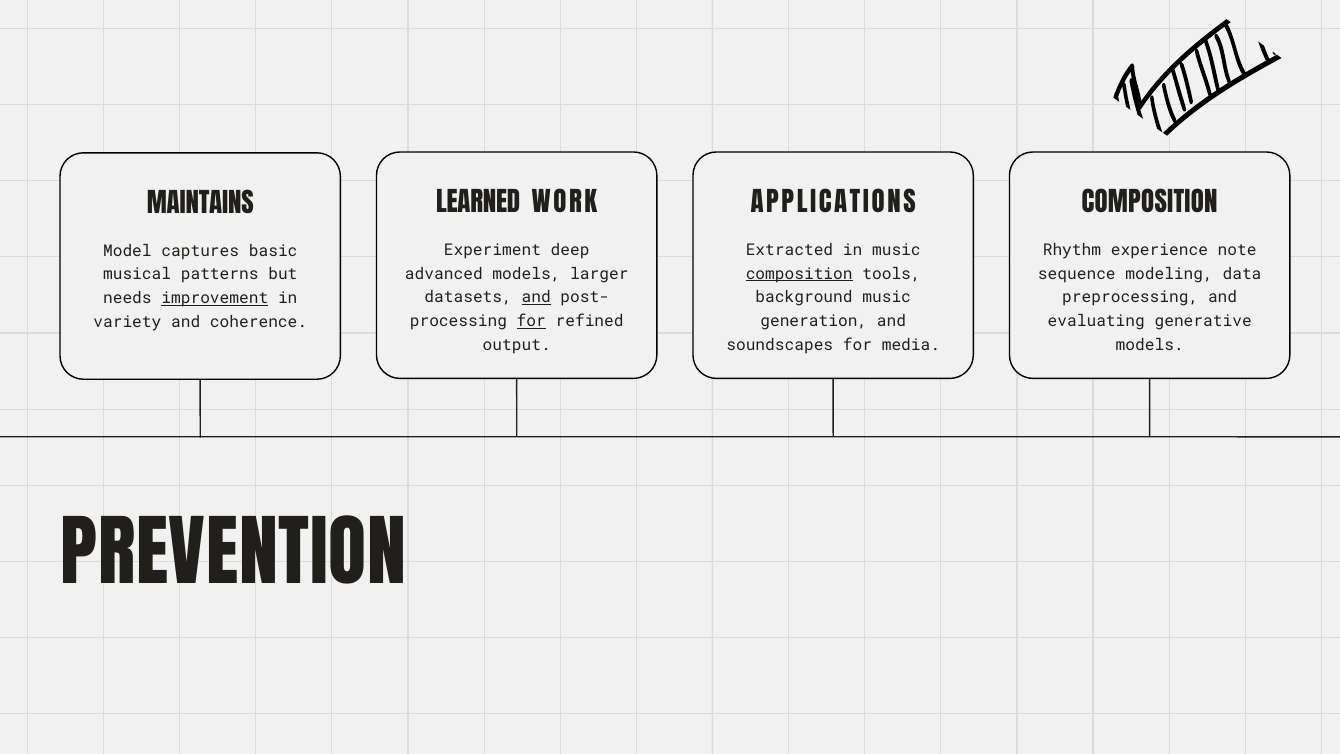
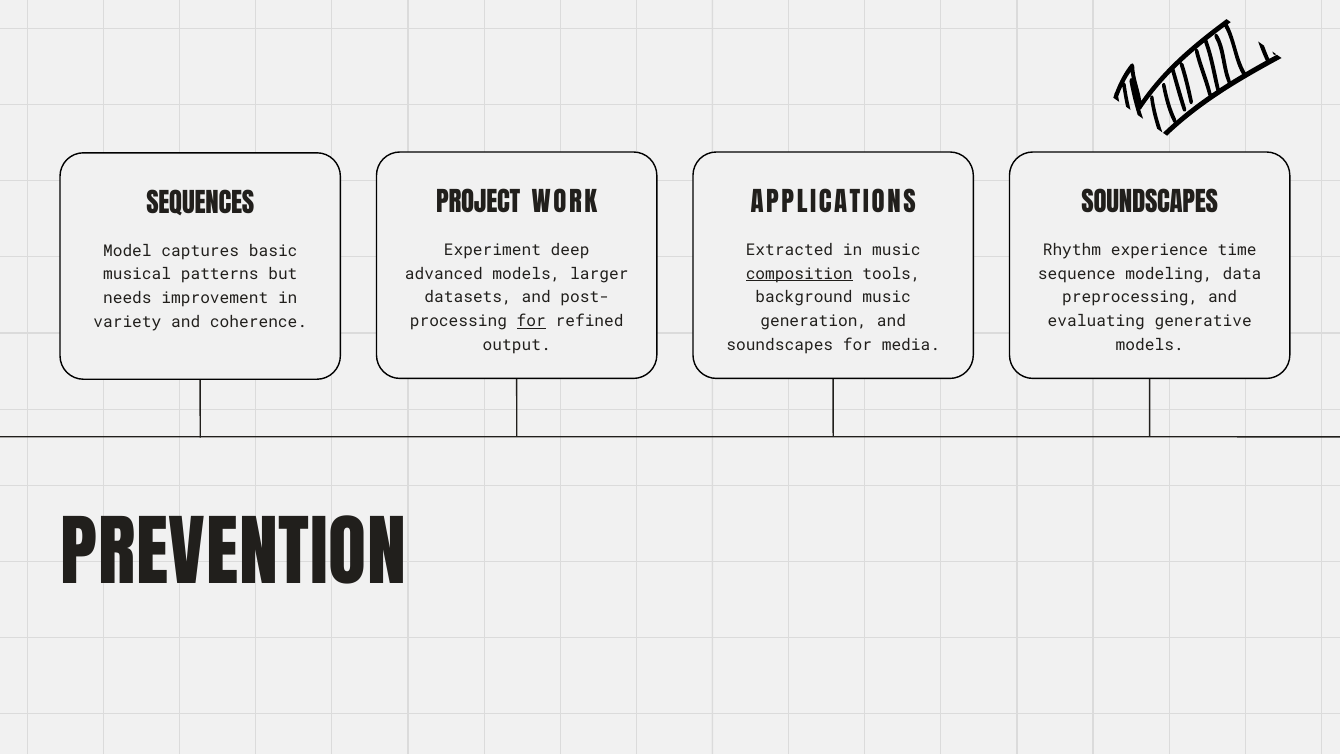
LEARNED: LEARNED -> PROJECT
COMPOSITION at (1150, 204): COMPOSITION -> SOUNDSCAPES
MAINTAINS: MAINTAINS -> SEQUENCES
note: note -> time
and at (536, 297) underline: present -> none
improvement underline: present -> none
